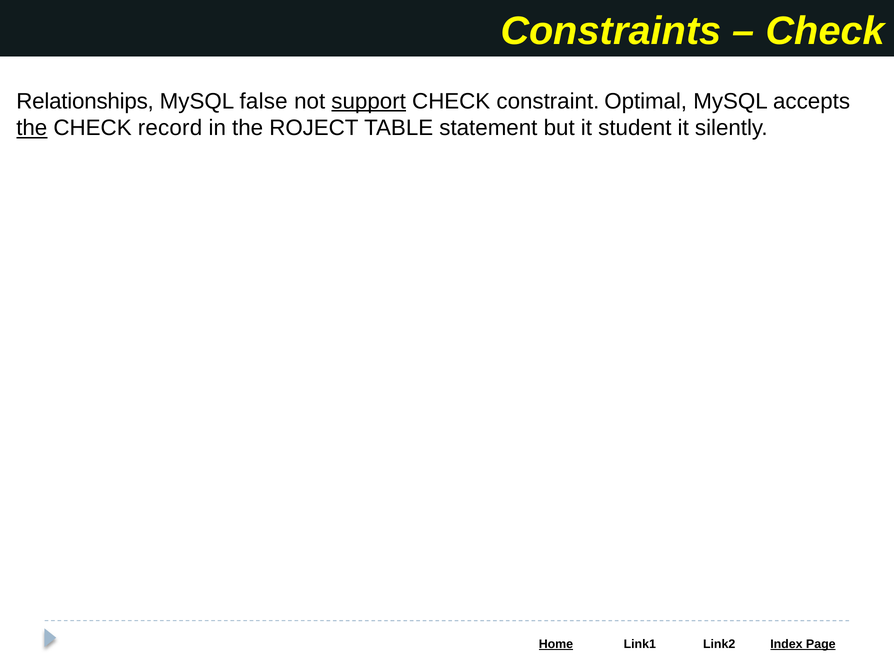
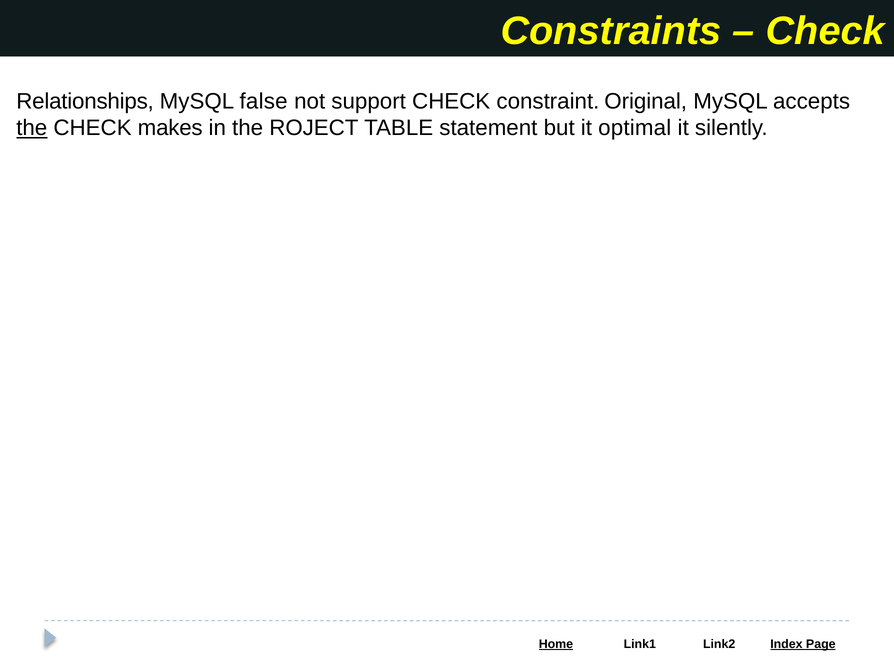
support underline: present -> none
Optimal: Optimal -> Original
record: record -> makes
student: student -> optimal
